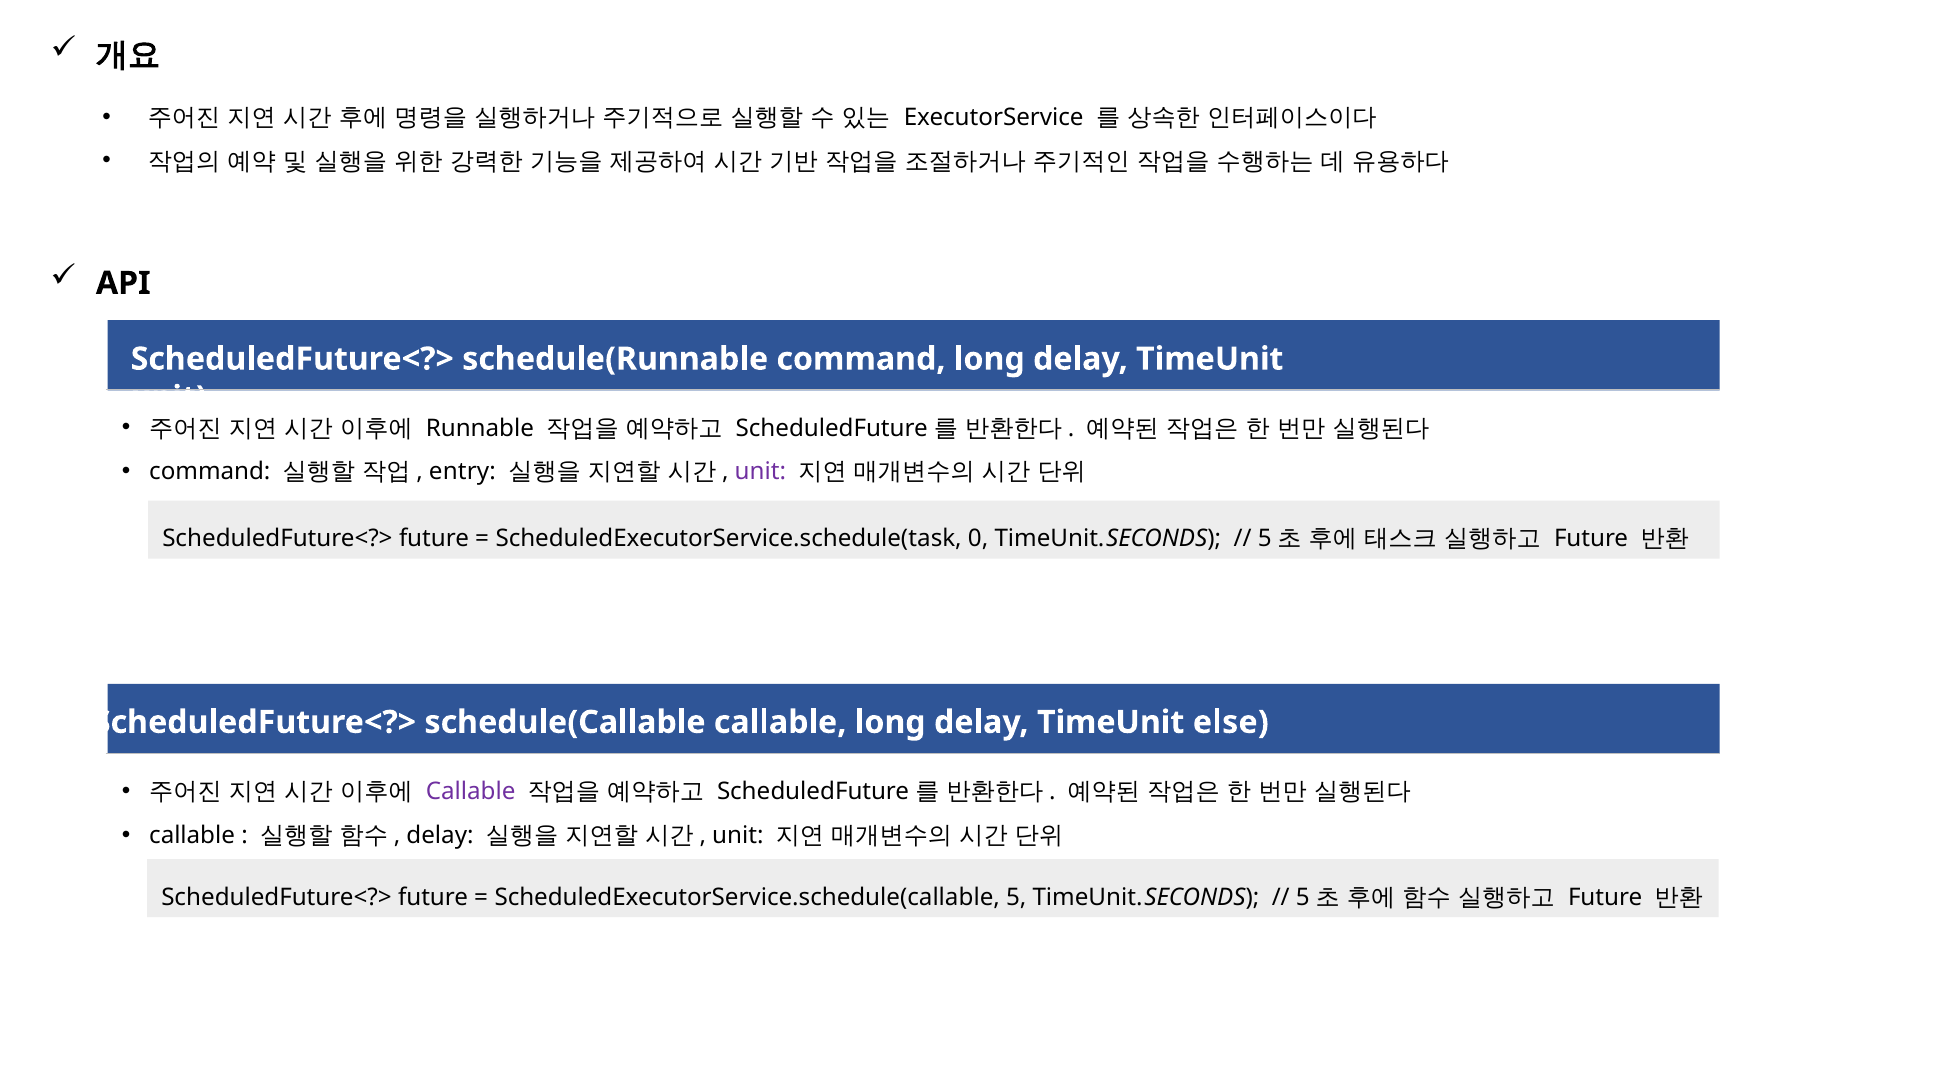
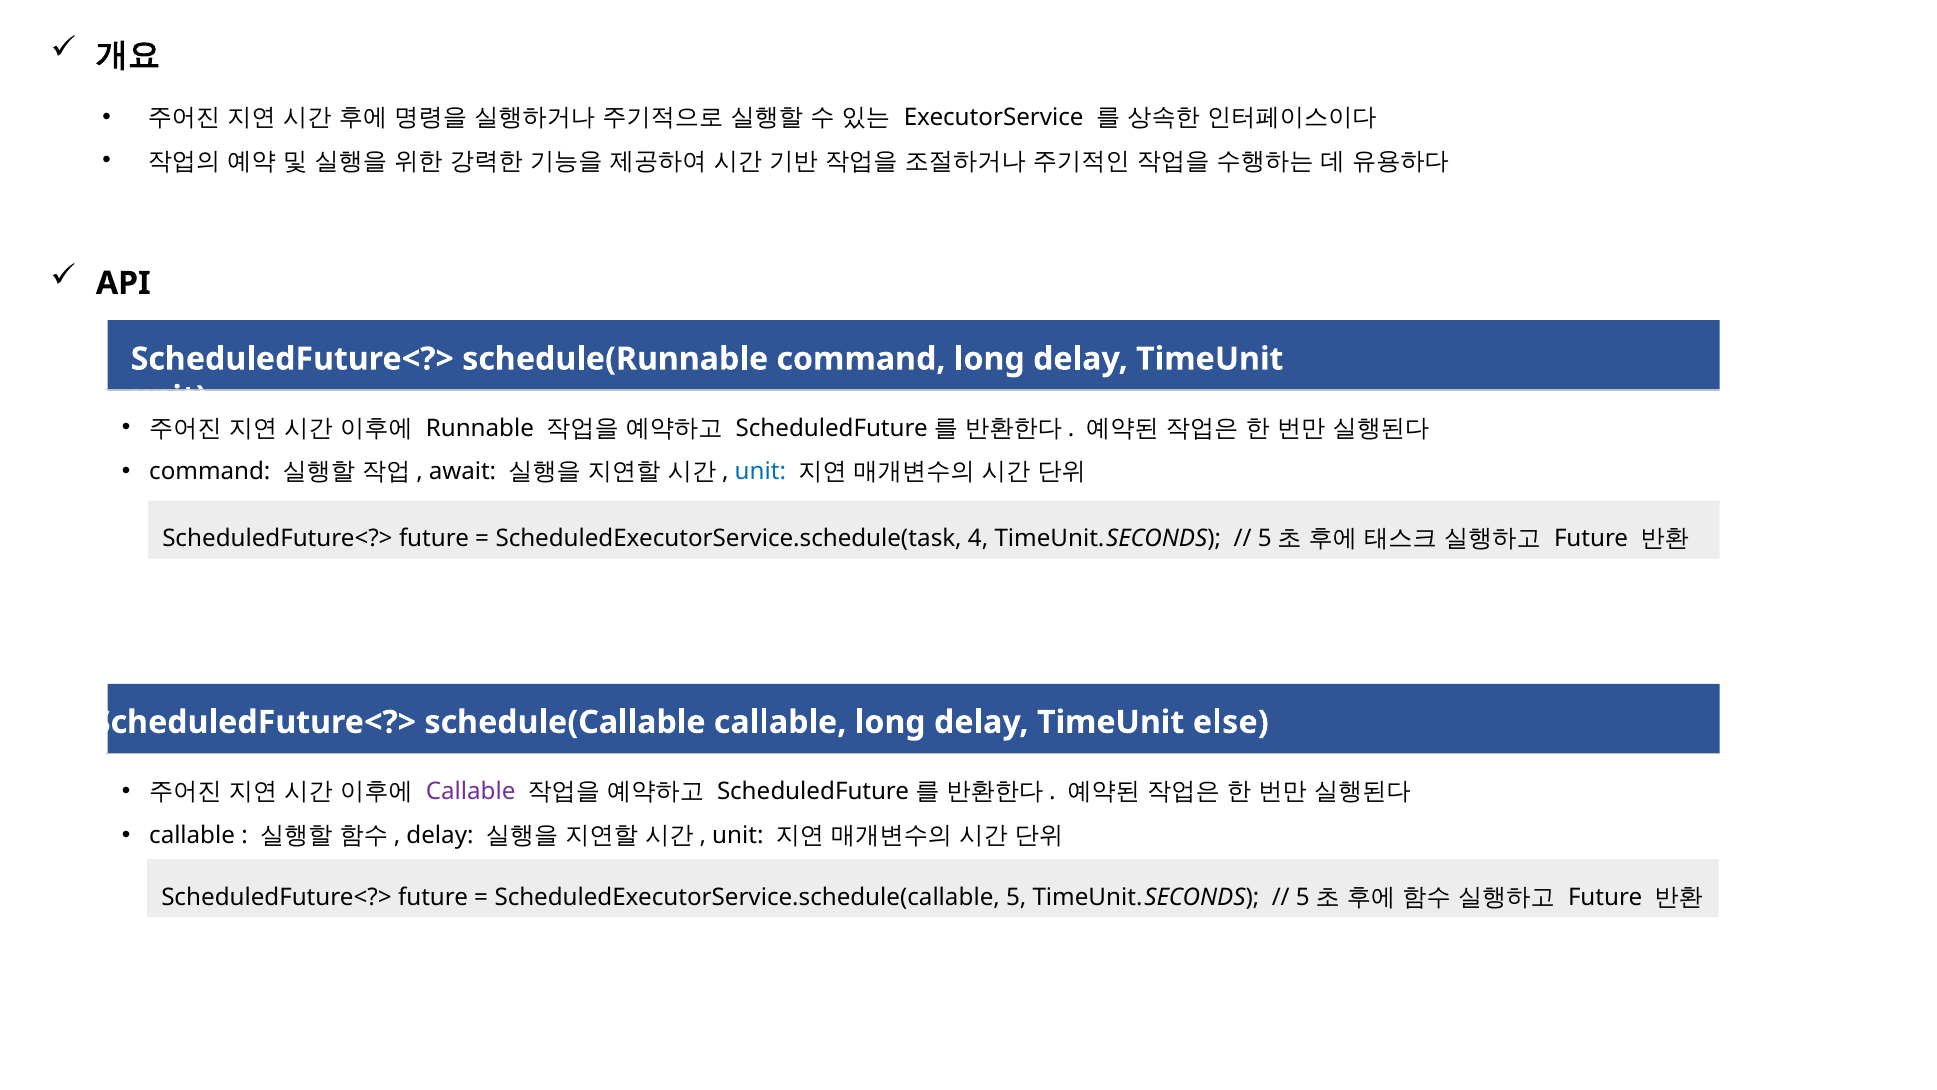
entry: entry -> await
unit at (760, 472) colour: purple -> blue
0: 0 -> 4
